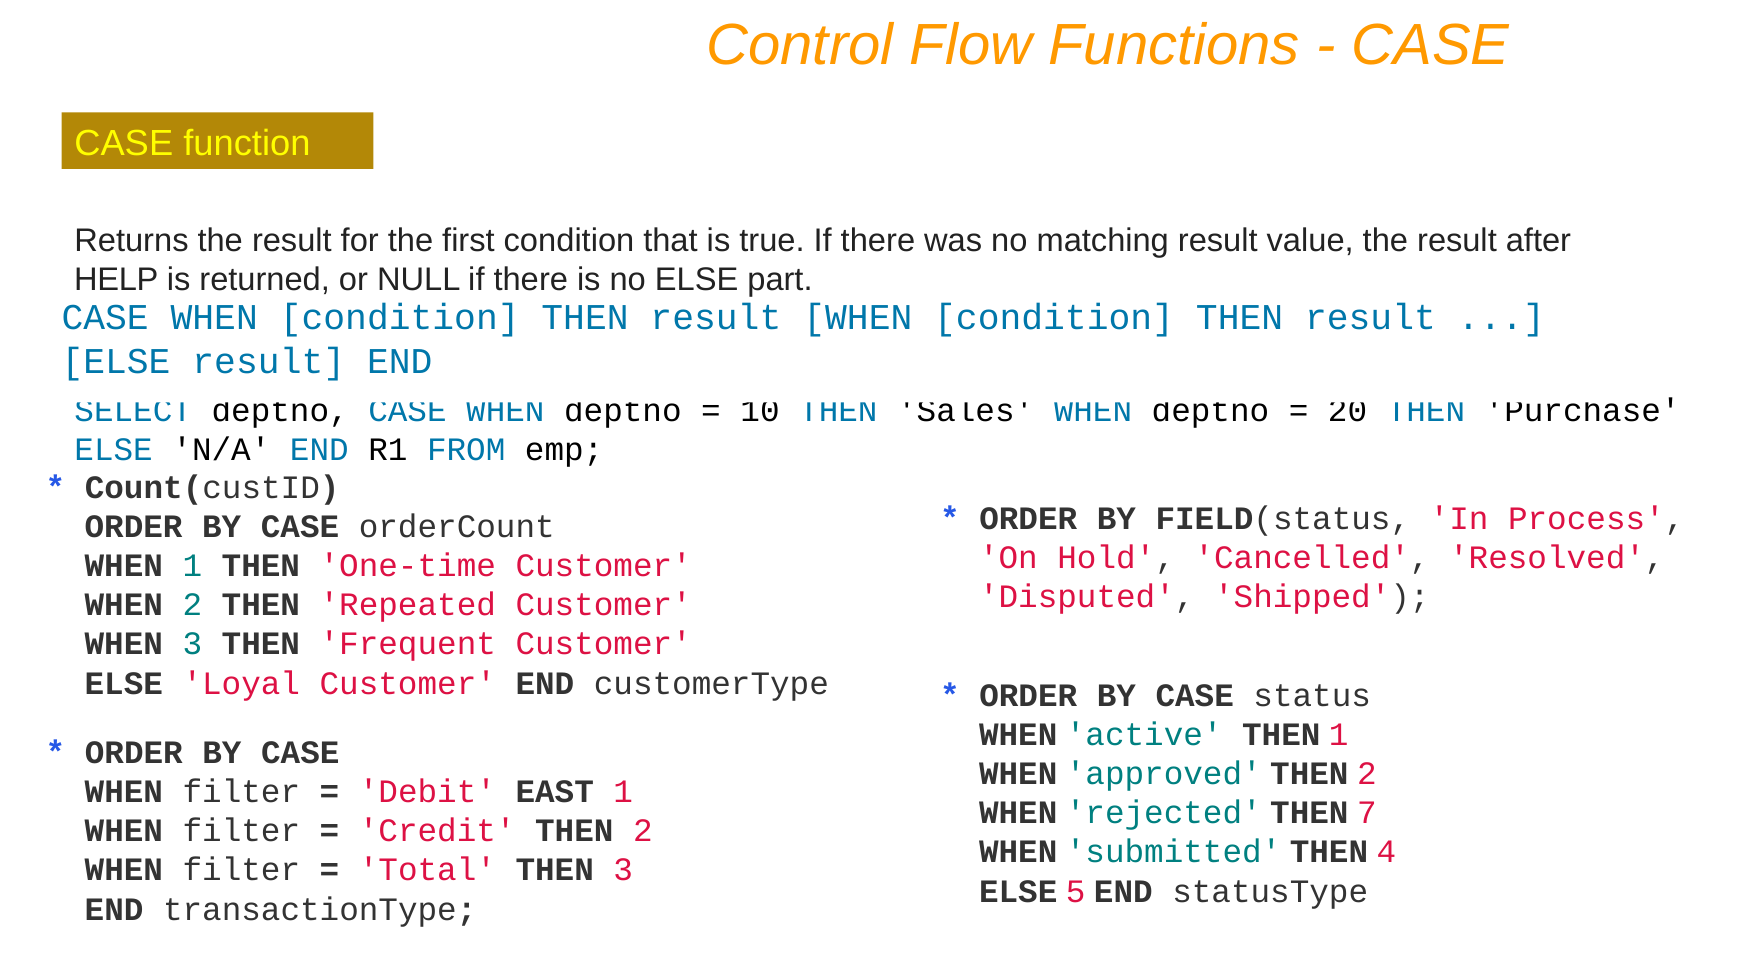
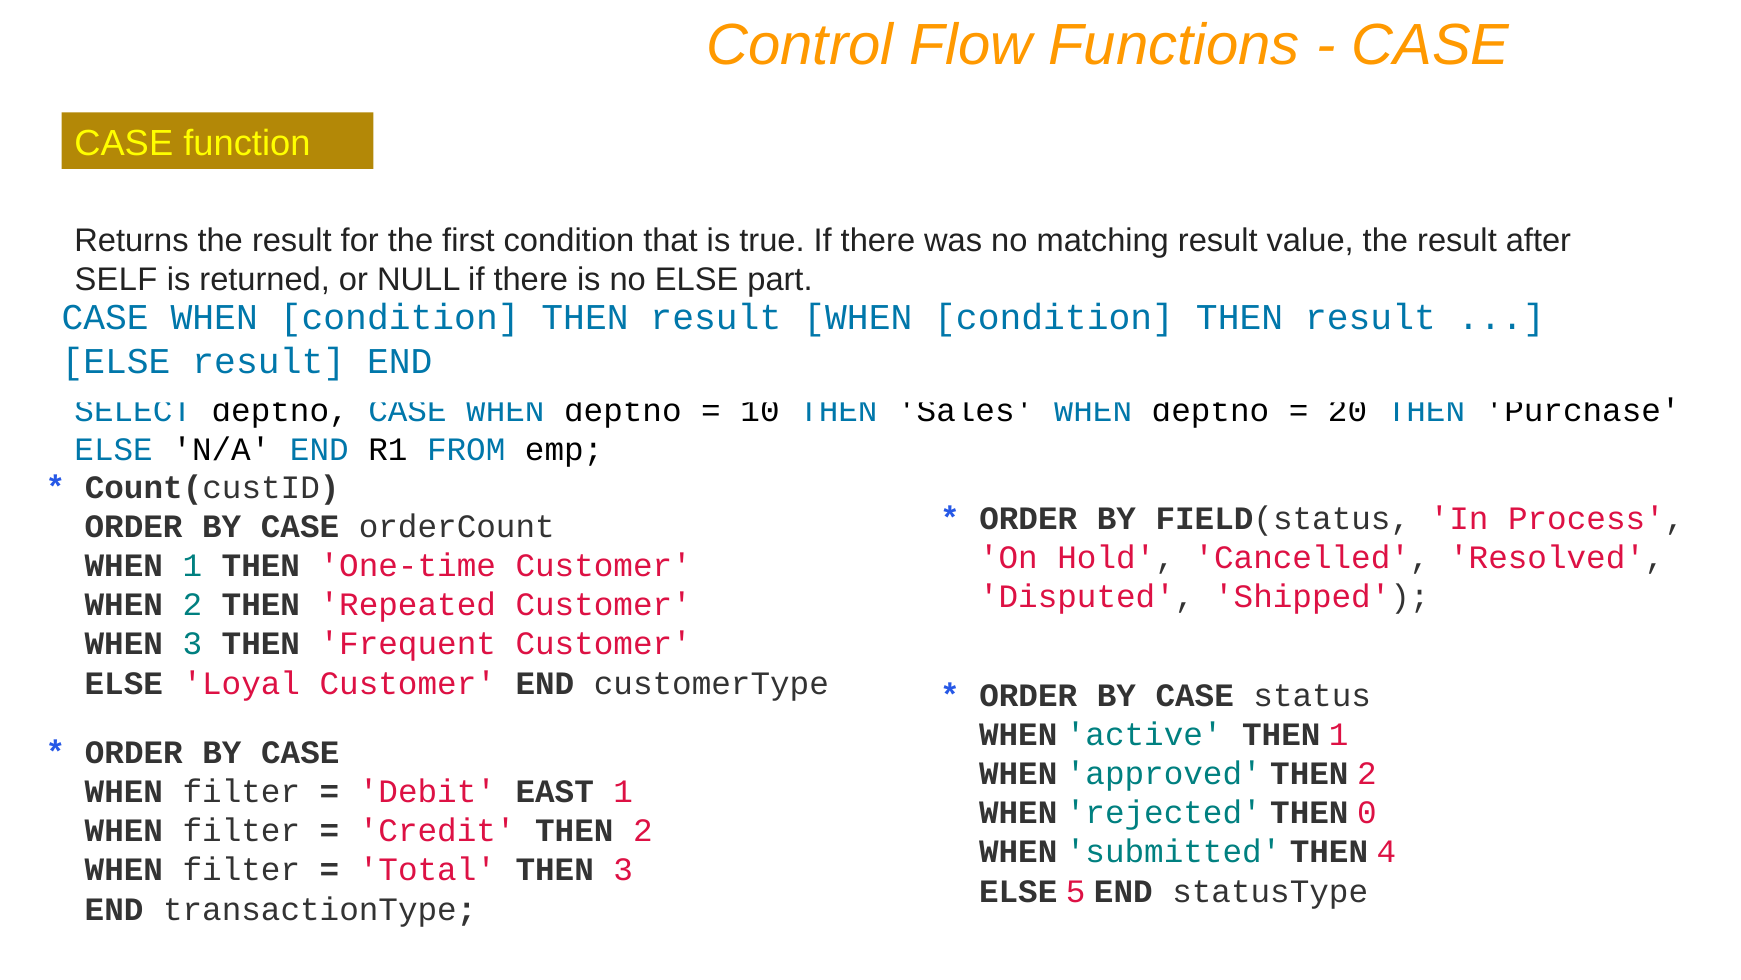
HELP: HELP -> SELF
7: 7 -> 0
